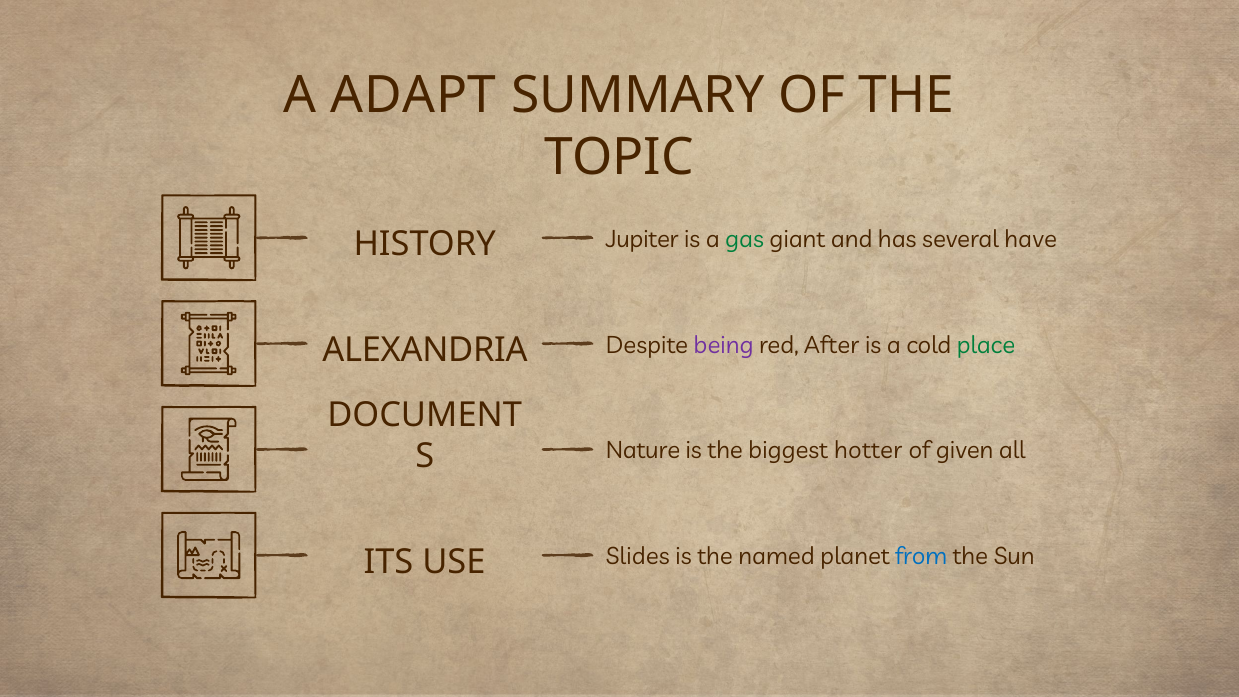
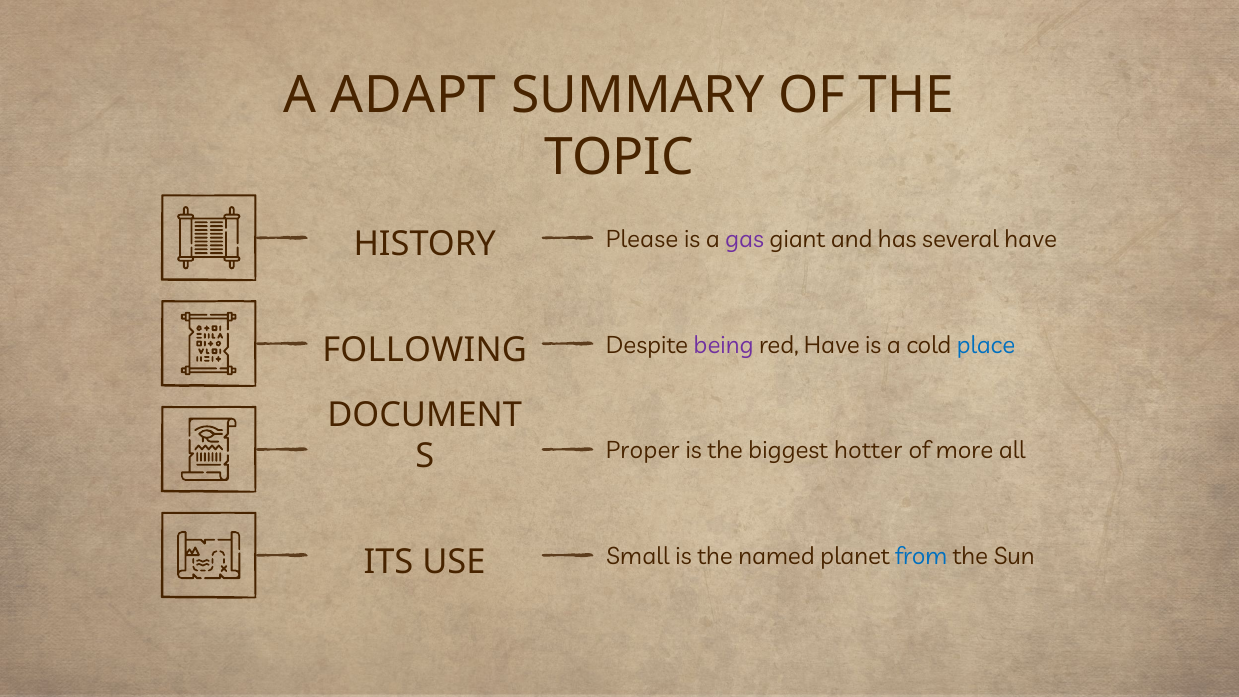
Jupiter: Jupiter -> Please
gas colour: green -> purple
red After: After -> Have
place colour: green -> blue
ALEXANDRIA: ALEXANDRIA -> FOLLOWING
Nature: Nature -> Proper
given: given -> more
Slides: Slides -> Small
